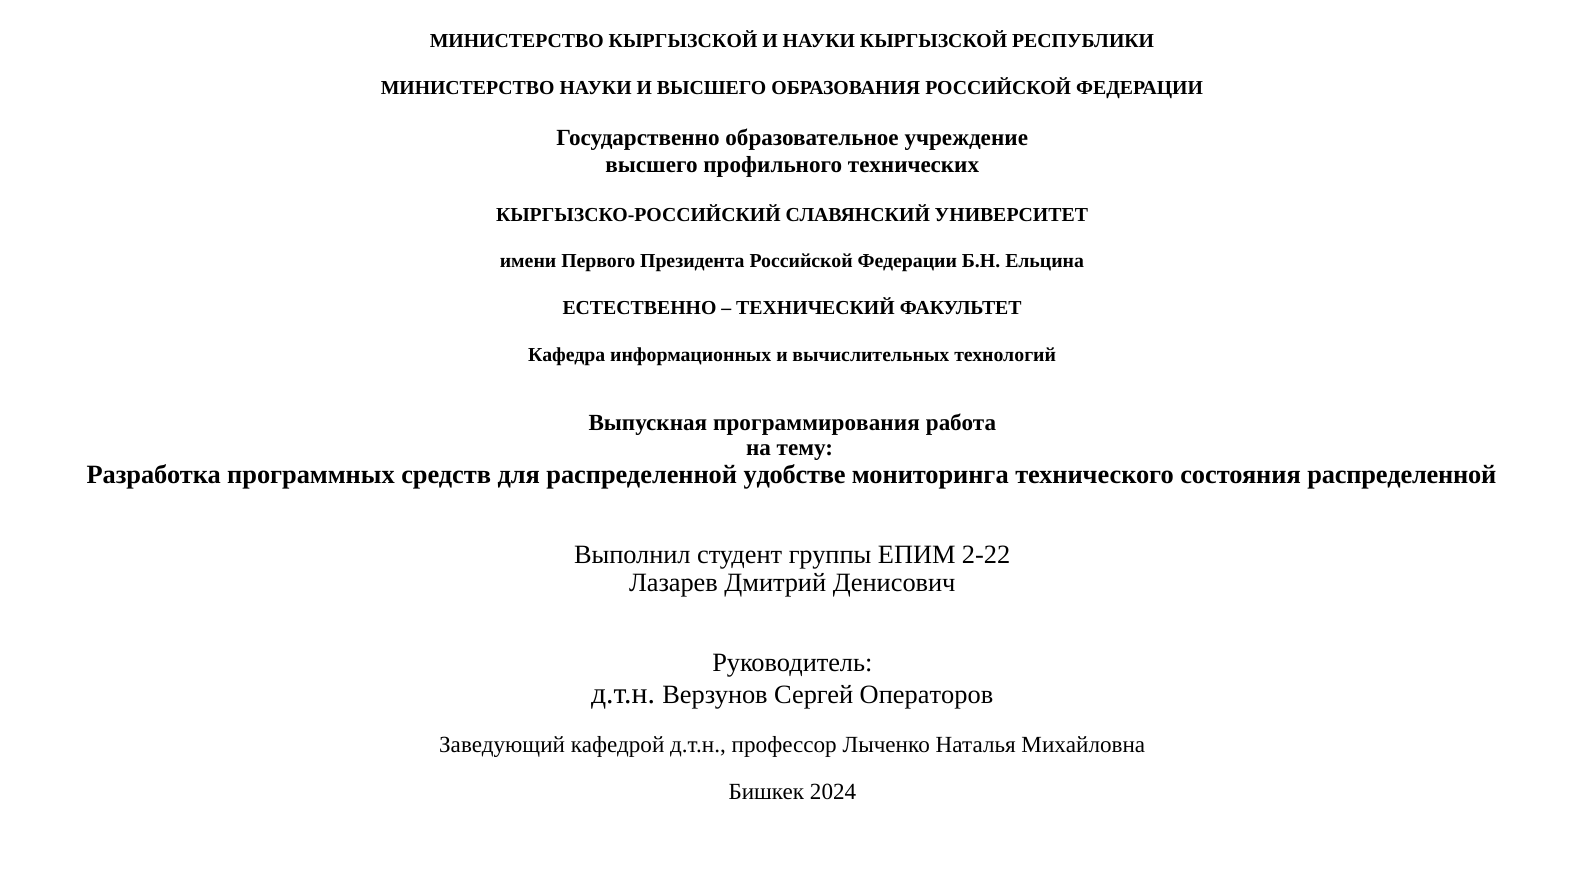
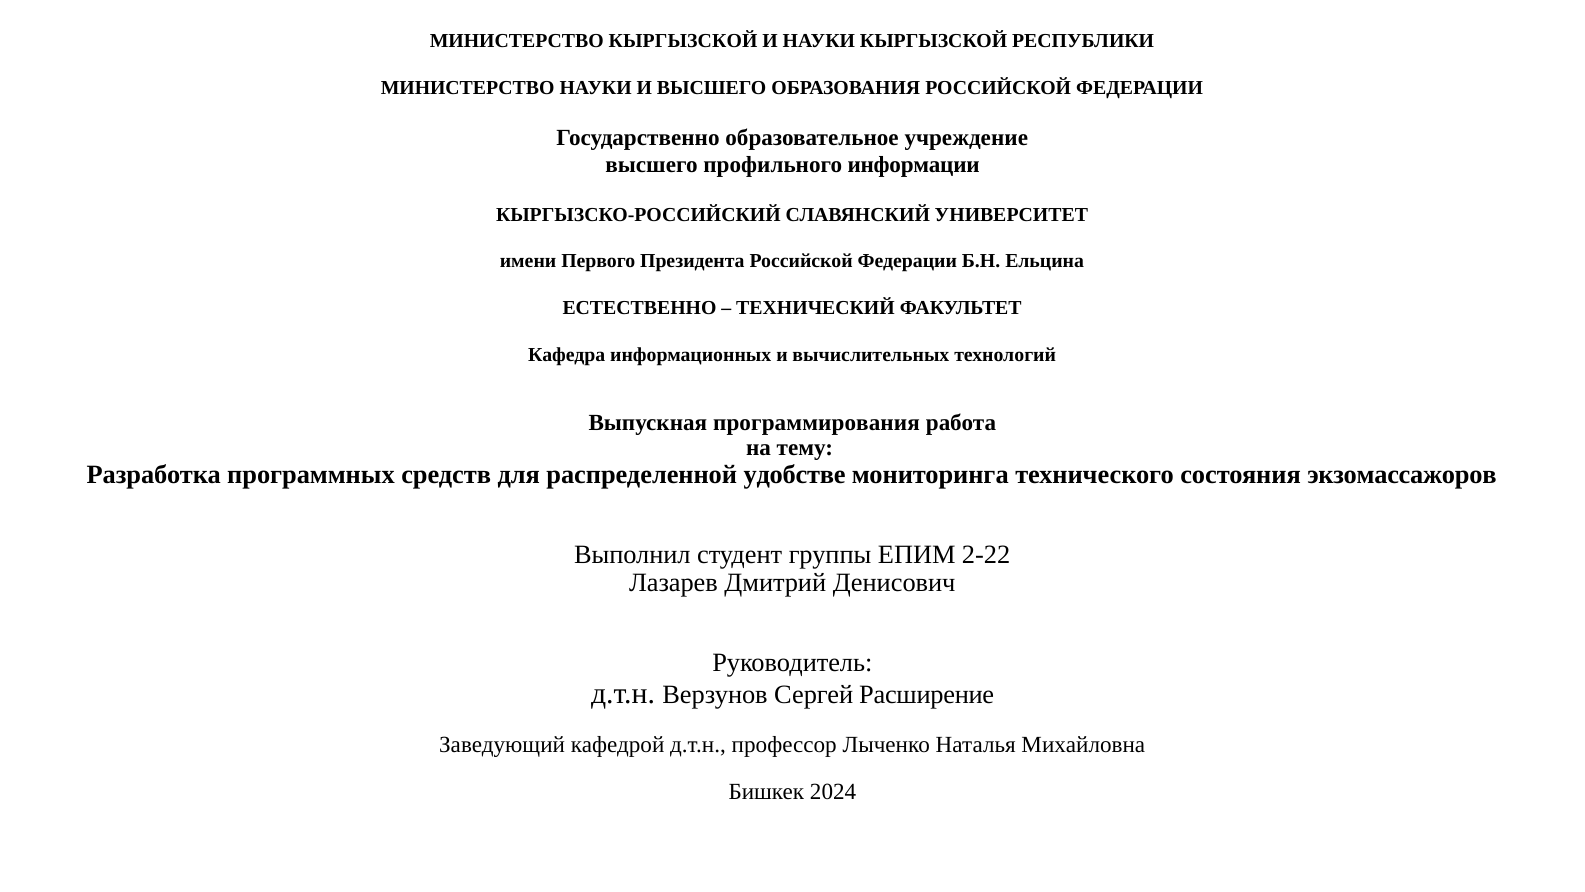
технических: технических -> информации
состояния распределенной: распределенной -> экзомассажоров
Операторов: Операторов -> Расширение
